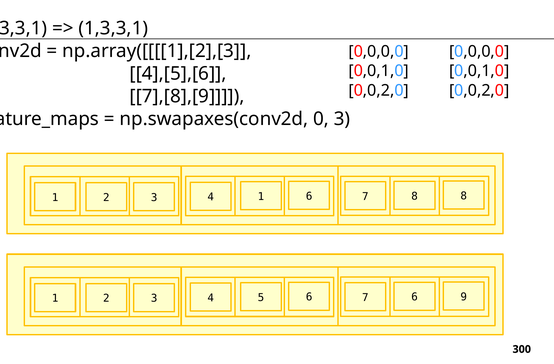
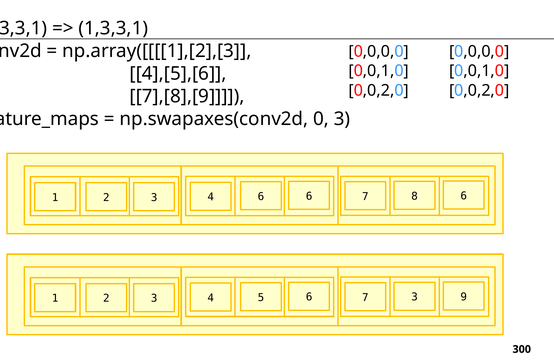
4 1: 1 -> 6
8 8: 8 -> 6
7 6: 6 -> 3
